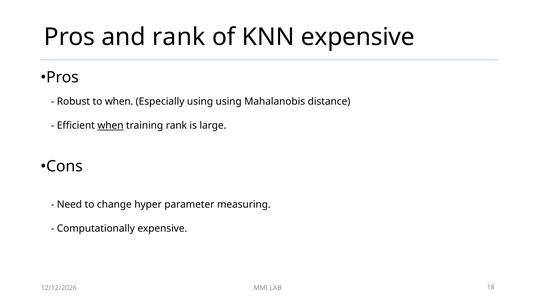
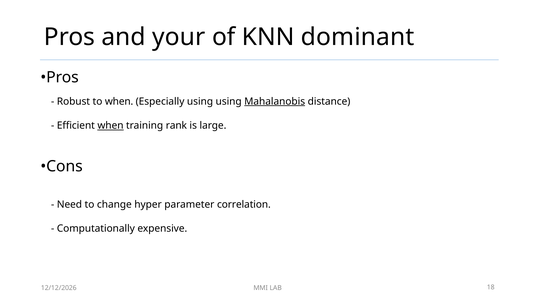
and rank: rank -> your
KNN expensive: expensive -> dominant
Mahalanobis underline: none -> present
measuring: measuring -> correlation
